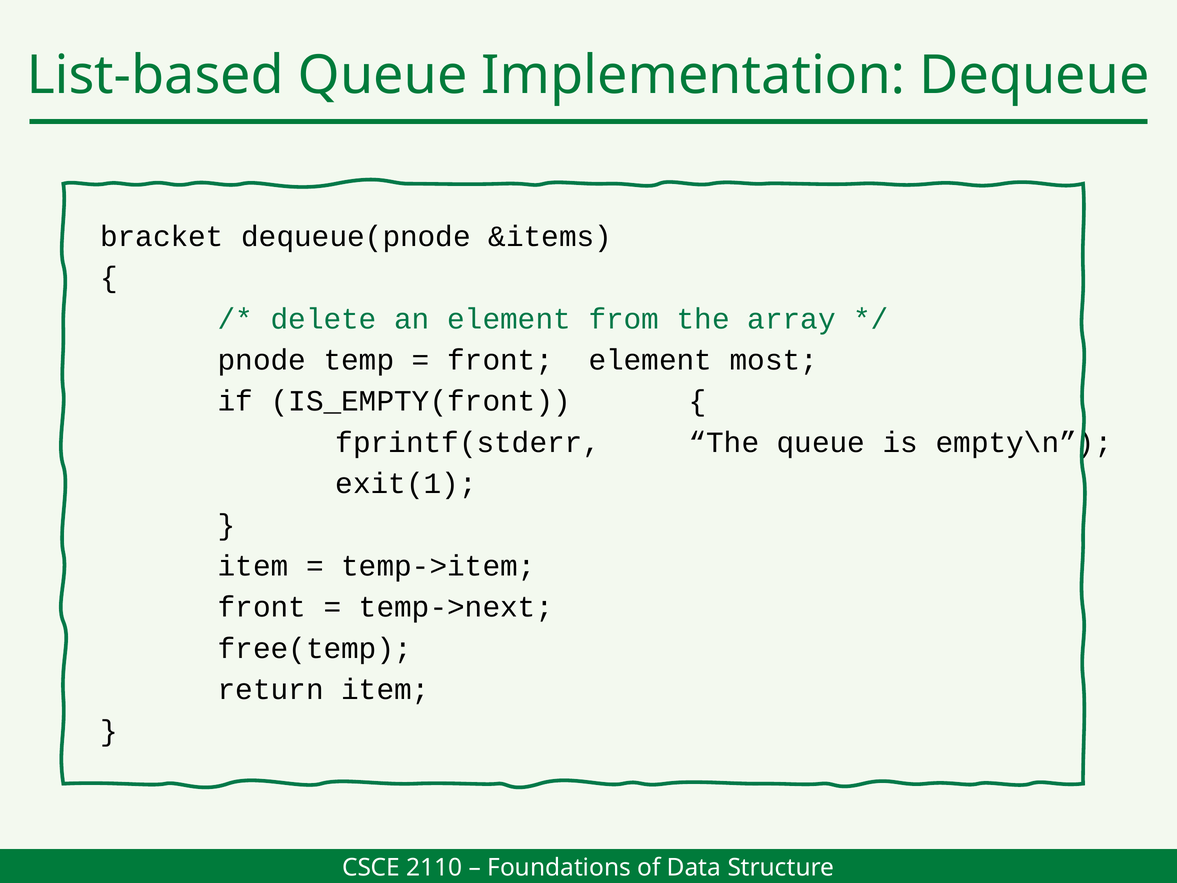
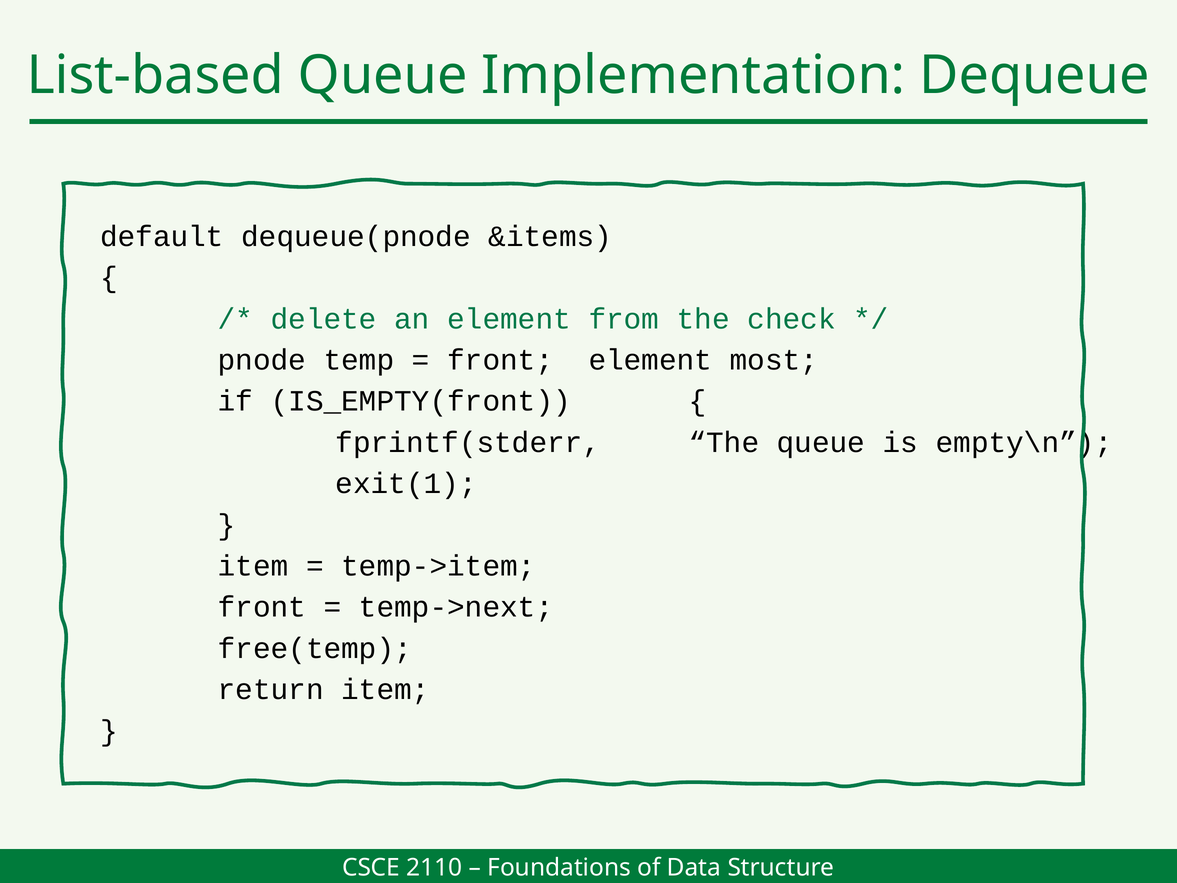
bracket: bracket -> default
array: array -> check
